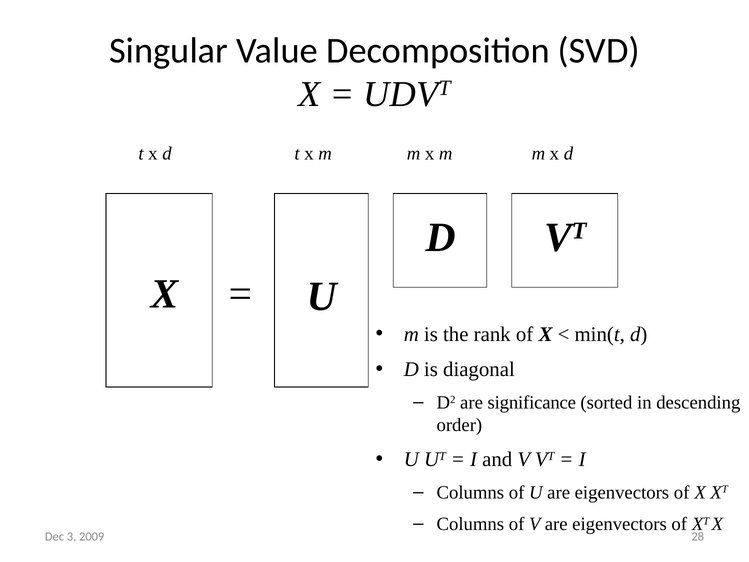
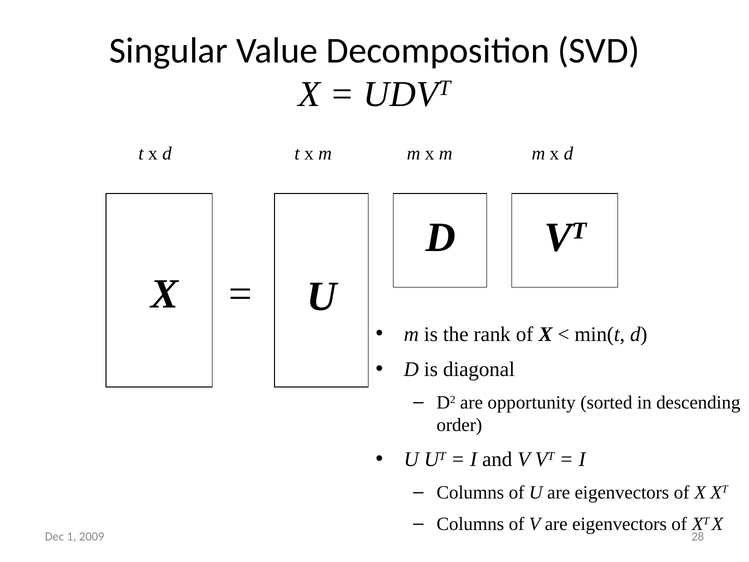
significance: significance -> opportunity
3: 3 -> 1
